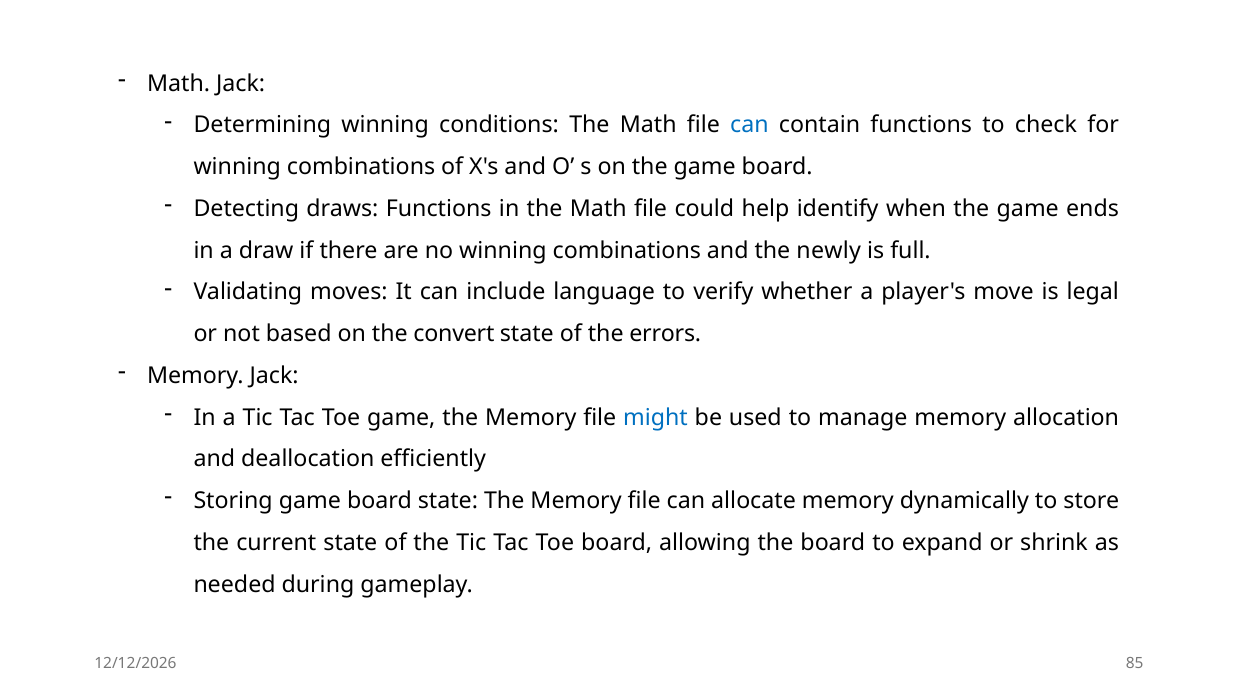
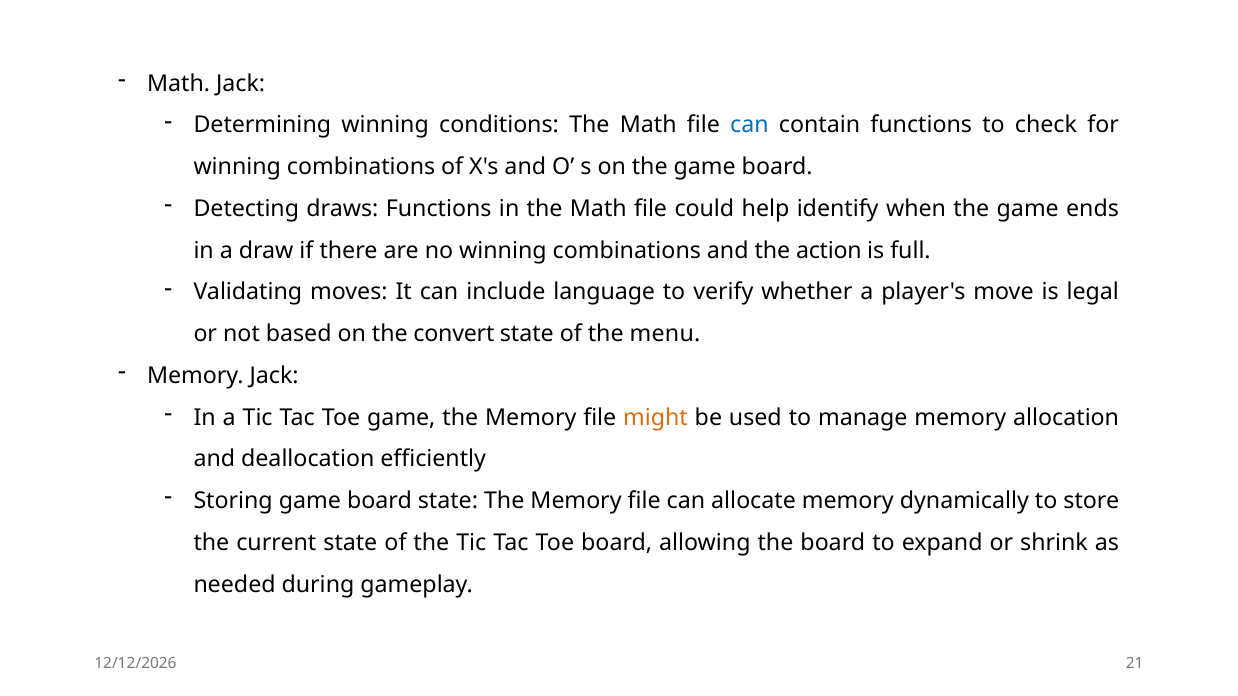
newly: newly -> action
errors: errors -> menu
might colour: blue -> orange
85: 85 -> 21
